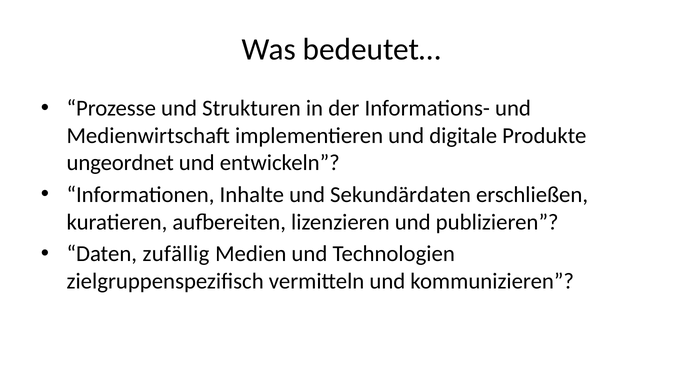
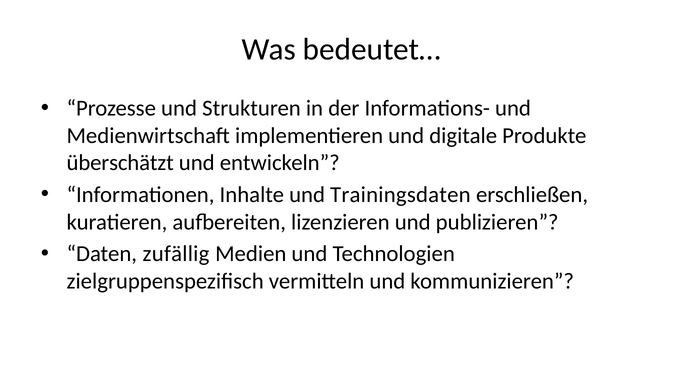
ungeordnet: ungeordnet -> überschätzt
Sekundärdaten: Sekundärdaten -> Trainingsdaten
